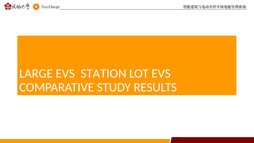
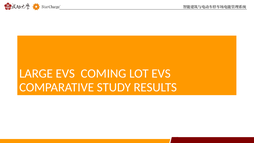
STATION: STATION -> COMING
